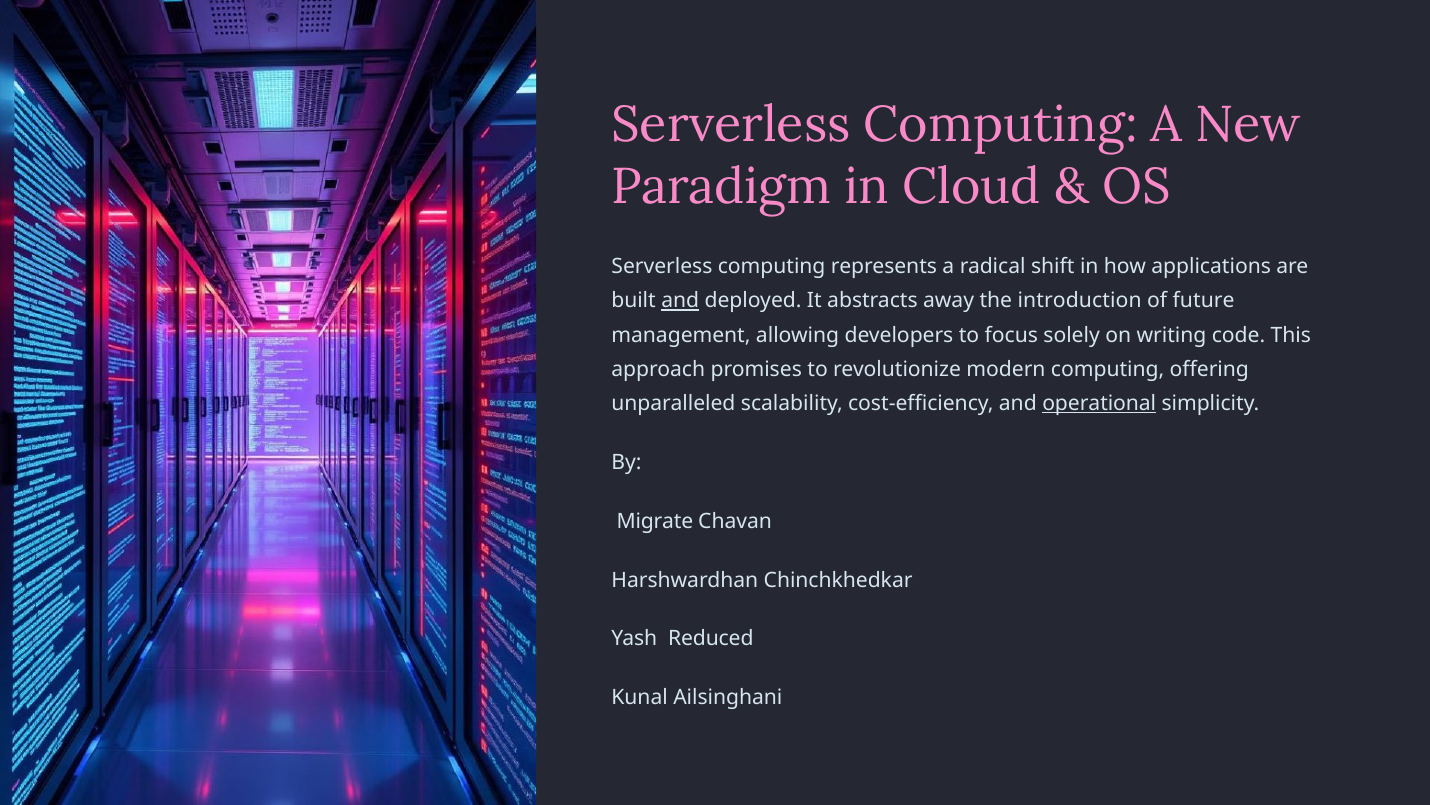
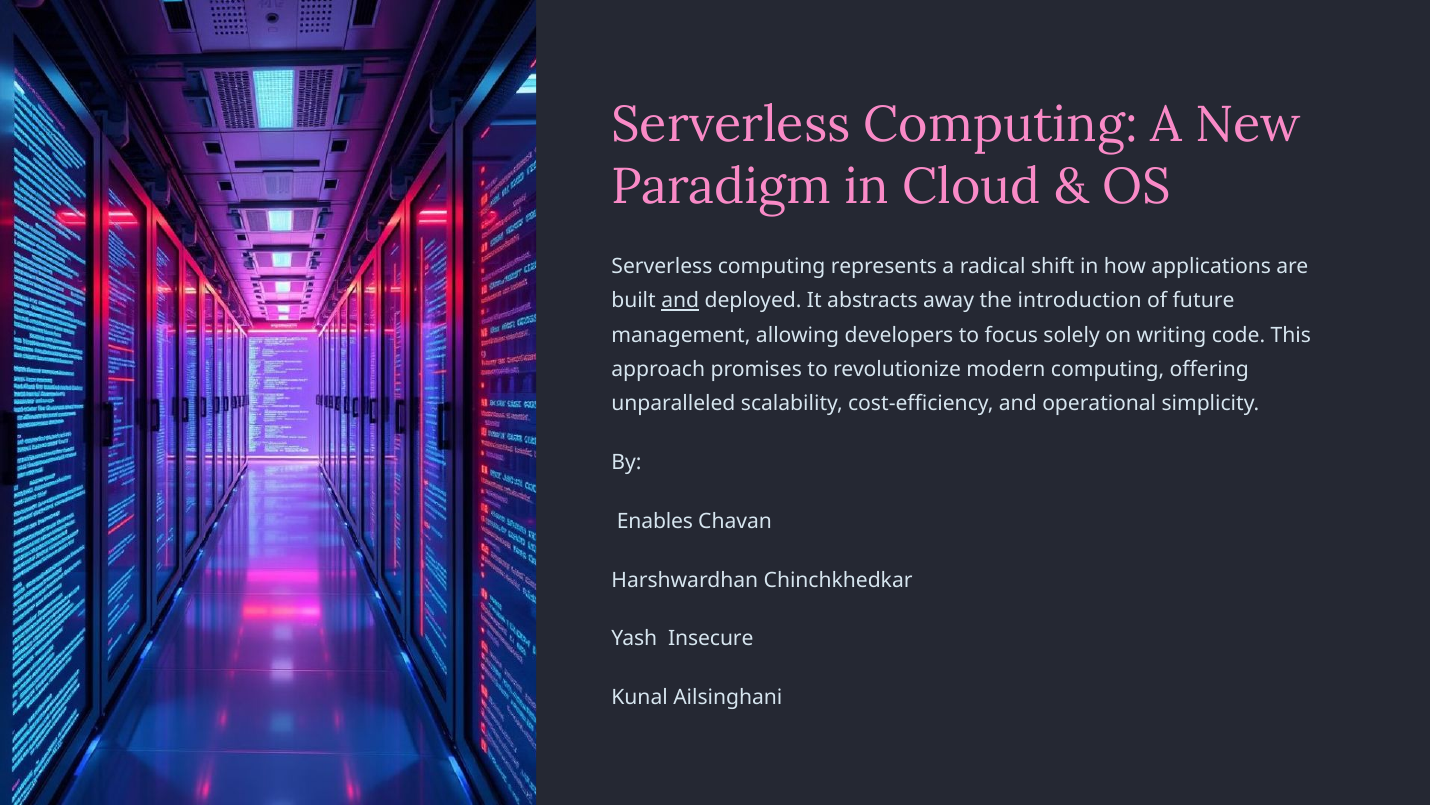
operational underline: present -> none
Migrate: Migrate -> Enables
Reduced: Reduced -> Insecure
